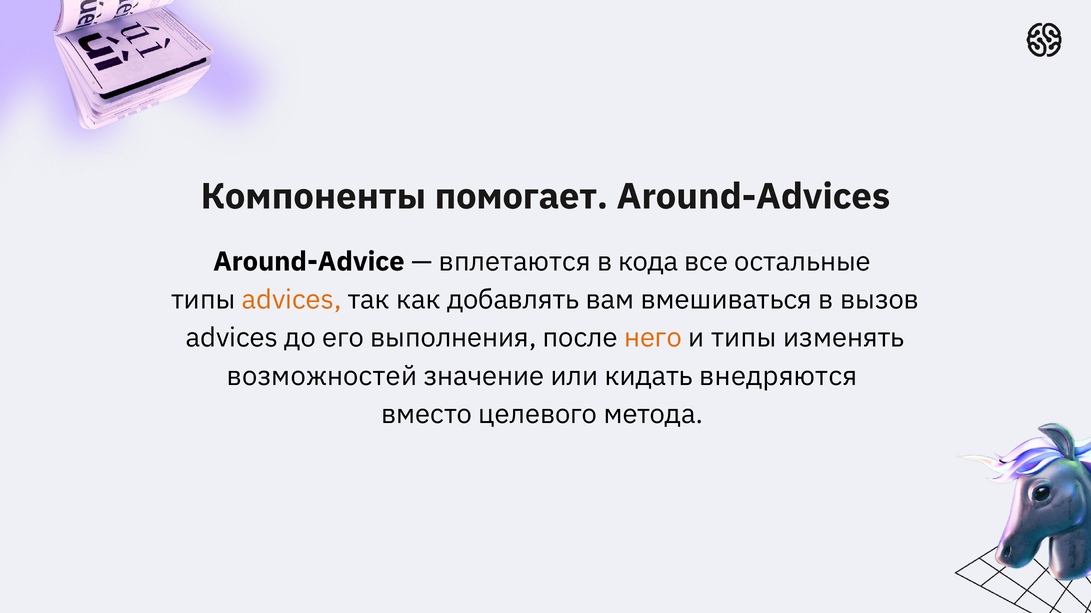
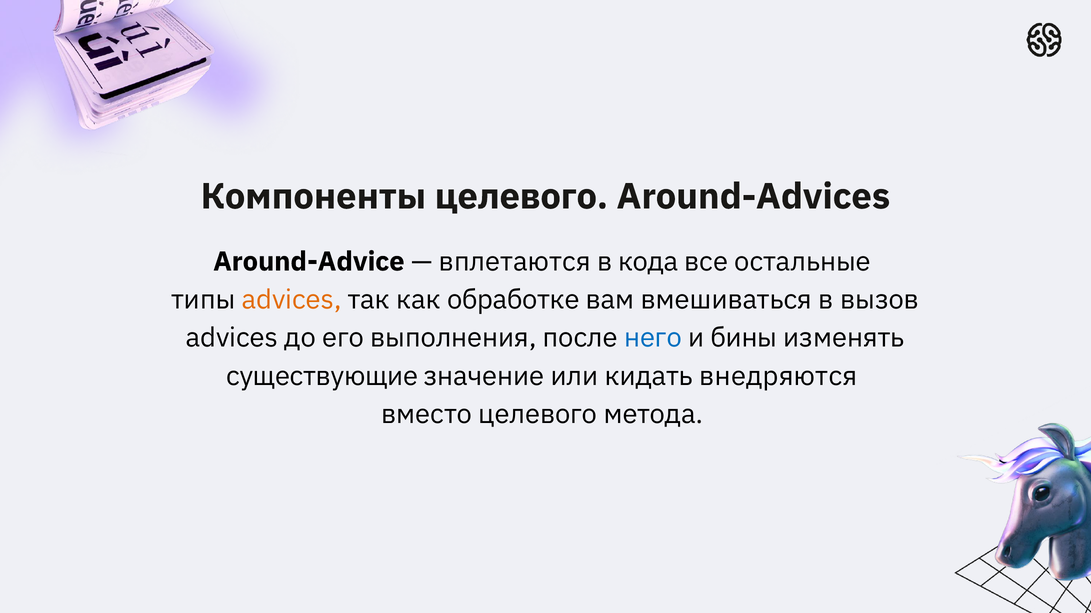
Компоненты помогает: помогает -> целевого
добавлять: добавлять -> обработке
него colour: orange -> blue
и типы: типы -> бины
возможностей: возможностей -> существующие
